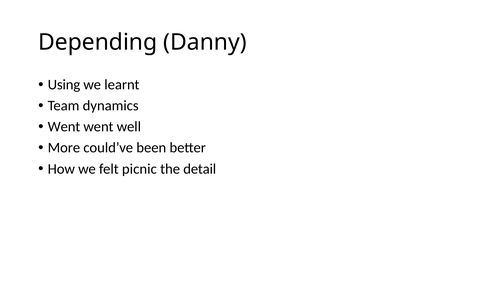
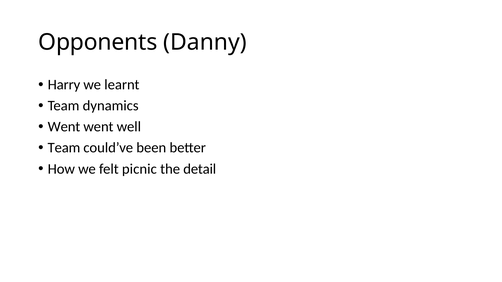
Depending: Depending -> Opponents
Using: Using -> Harry
More at (64, 148): More -> Team
